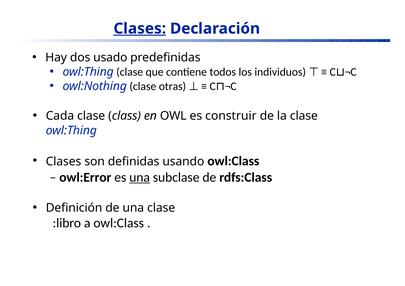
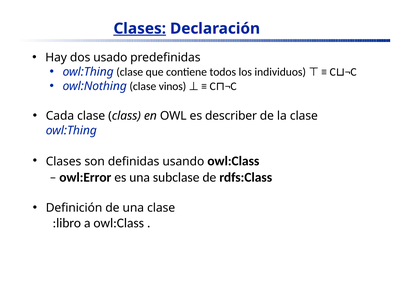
otras: otras -> vinos
construir: construir -> describer
una at (140, 178) underline: present -> none
